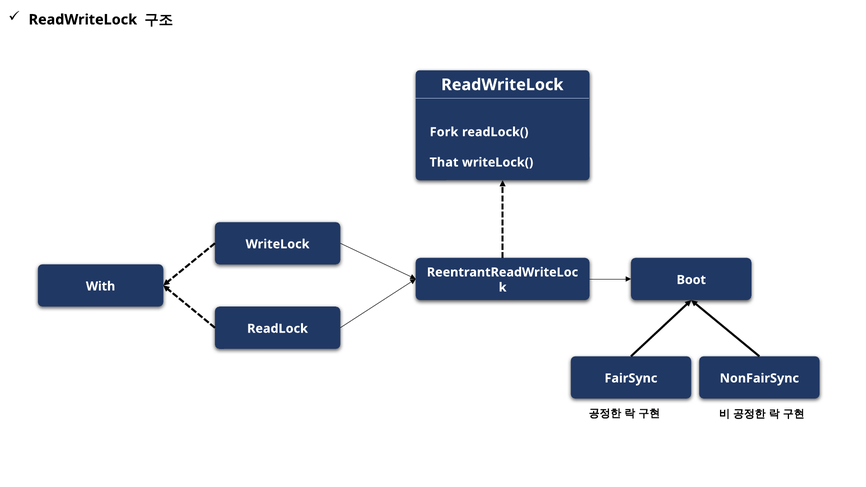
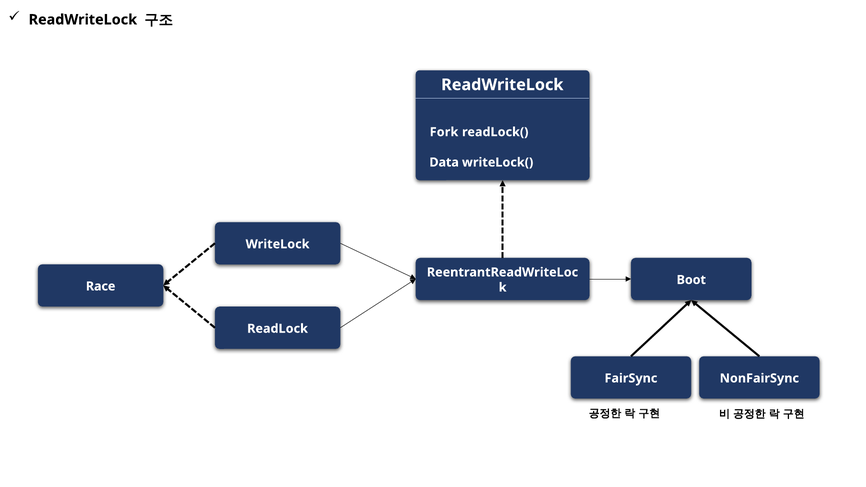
That: That -> Data
With: With -> Race
